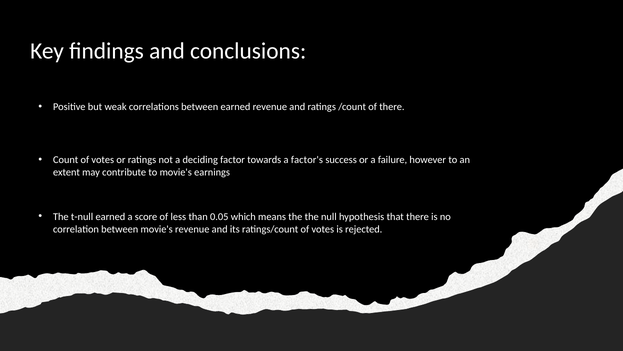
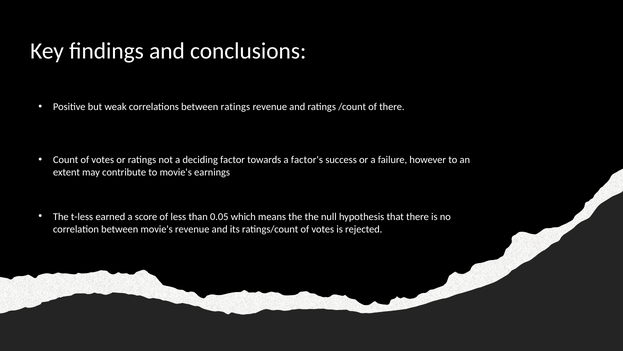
between earned: earned -> ratings
t-null: t-null -> t-less
